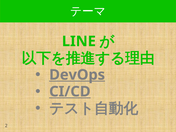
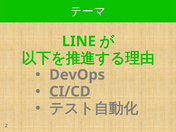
DevOps underline: present -> none
